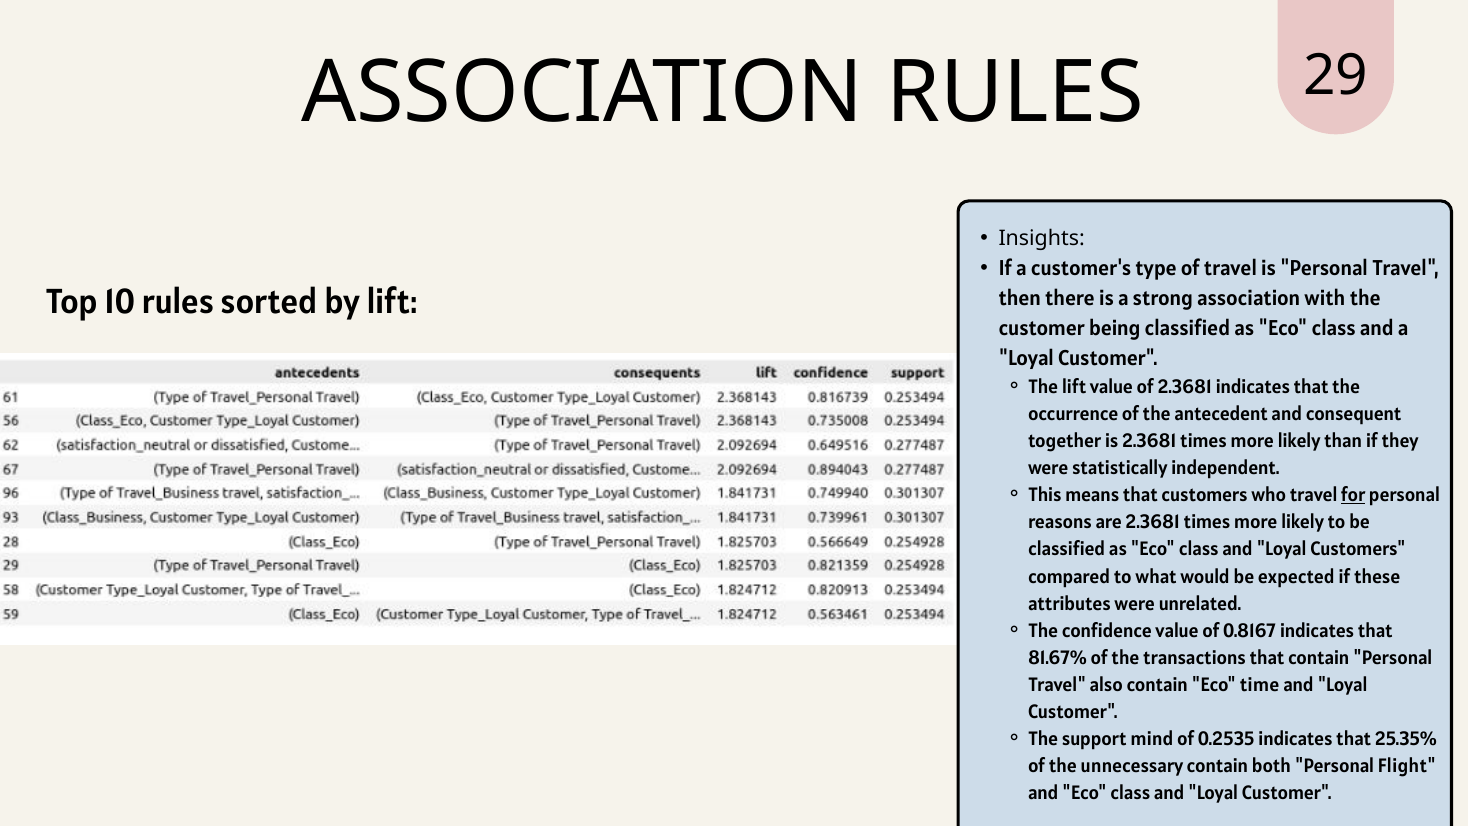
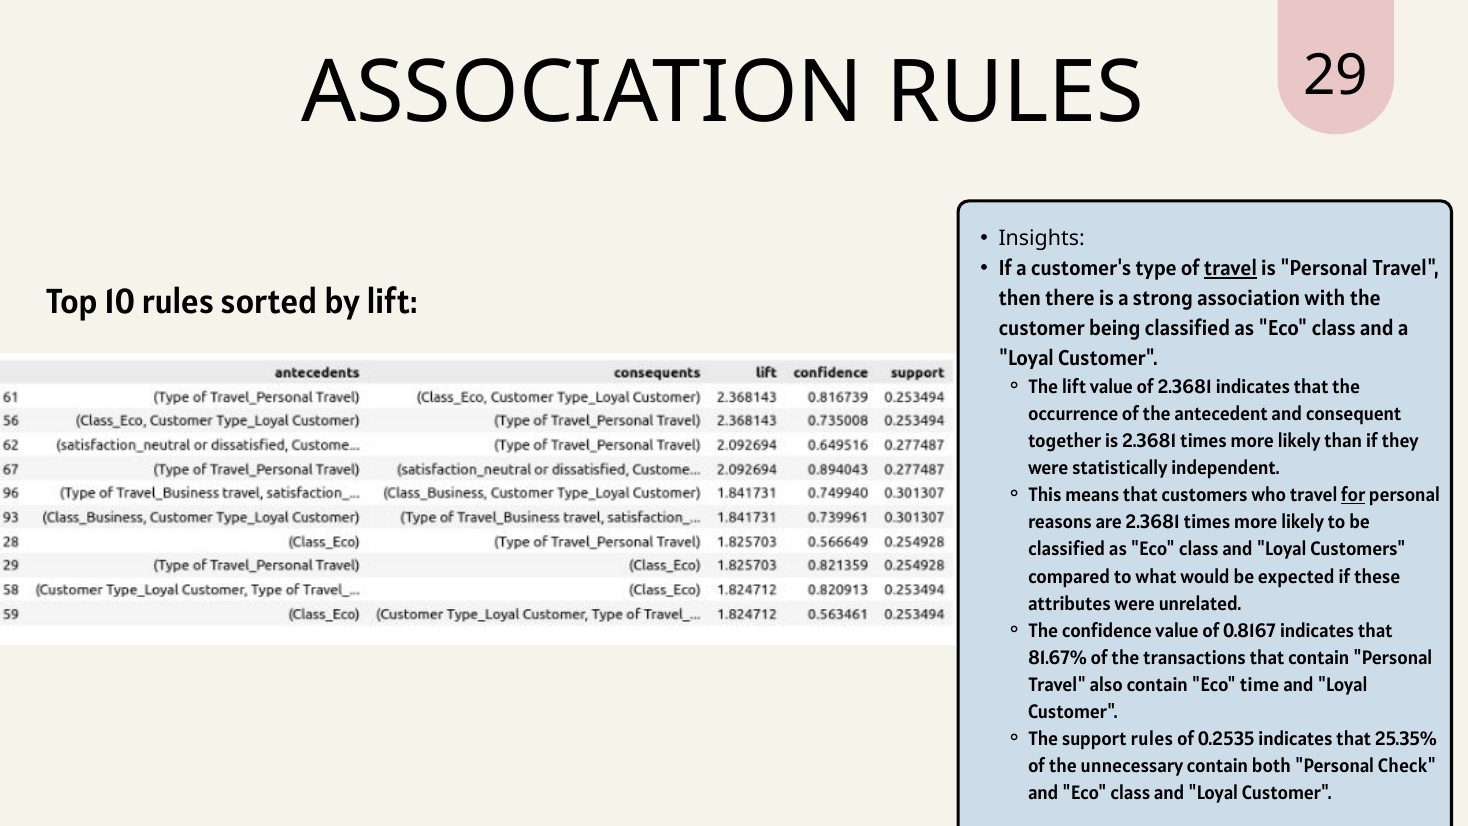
travel at (1231, 269) underline: none -> present
support mind: mind -> rules
Flight: Flight -> Check
